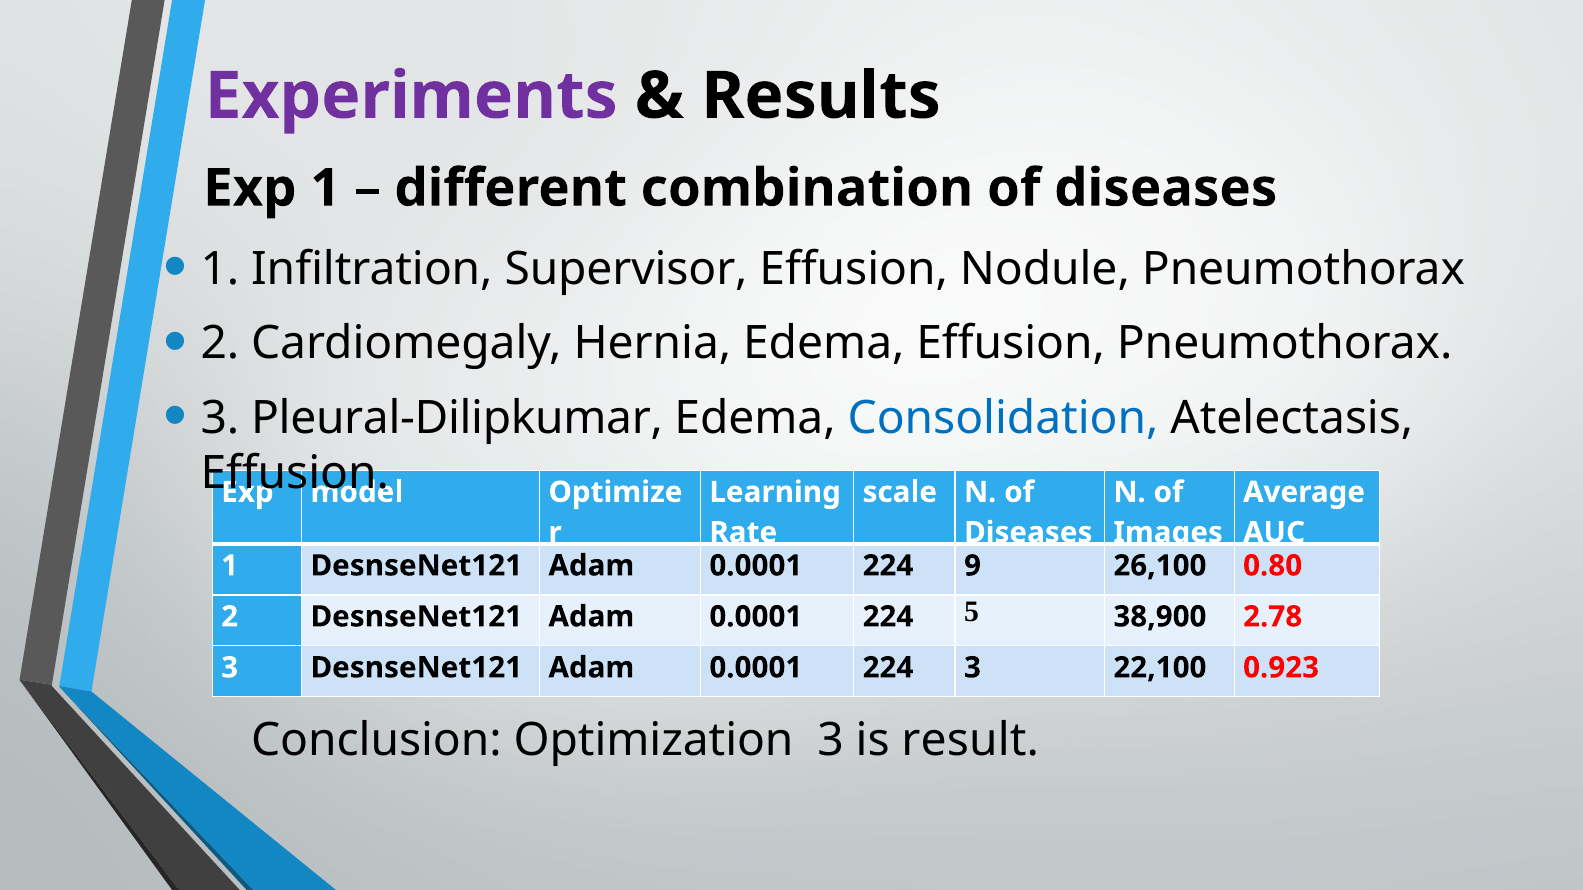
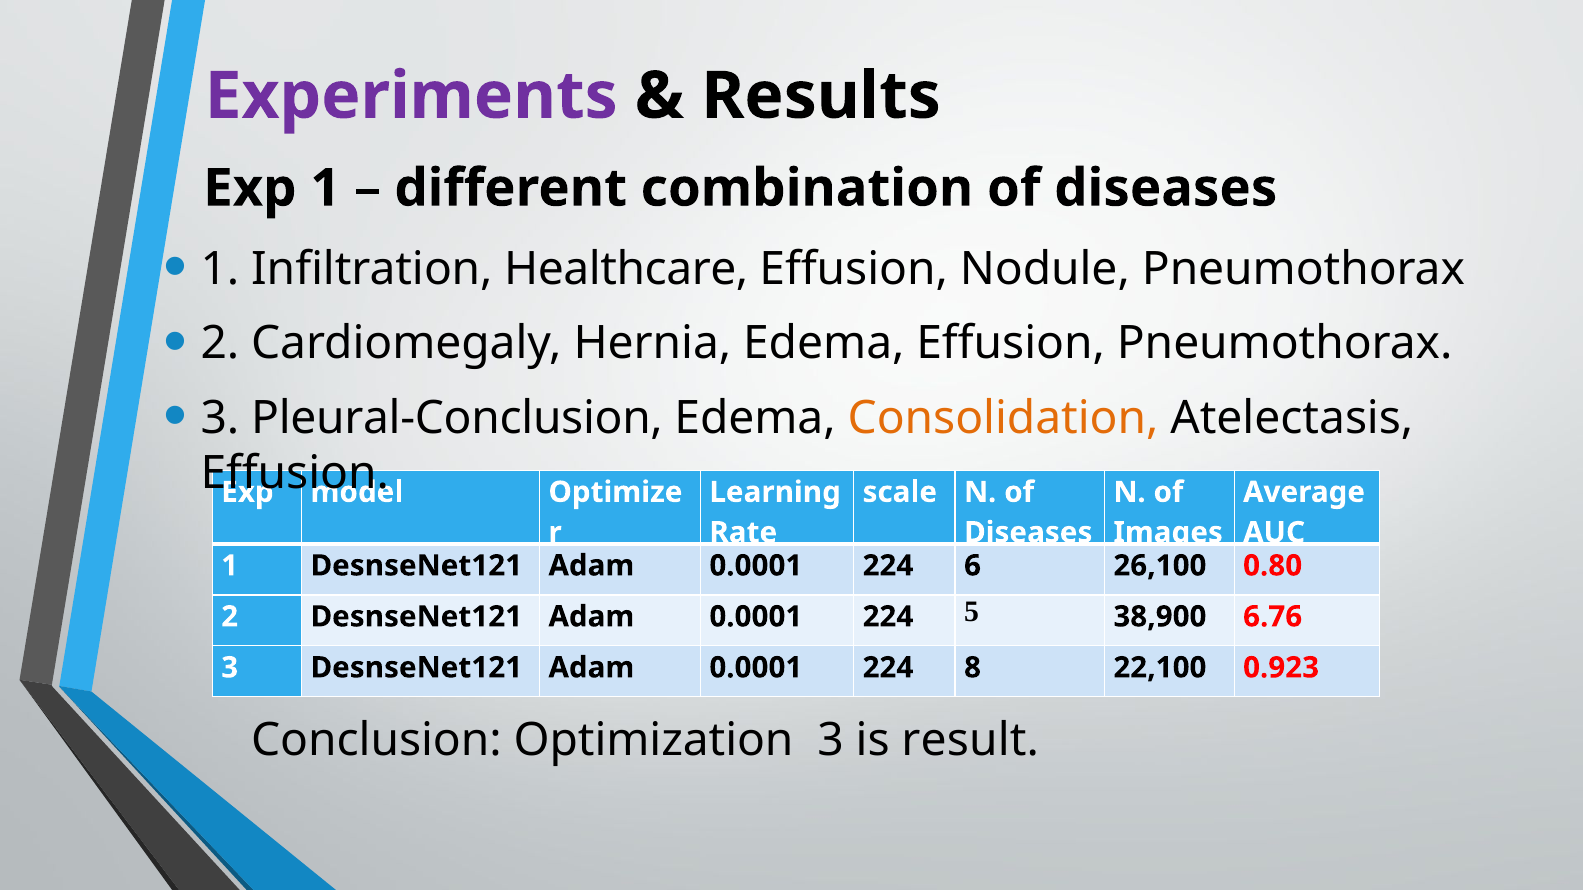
Supervisor: Supervisor -> Healthcare
Pleural-Dilipkumar: Pleural-Dilipkumar -> Pleural-Conclusion
Consolidation colour: blue -> orange
9: 9 -> 6
2.78: 2.78 -> 6.76
224 3: 3 -> 8
